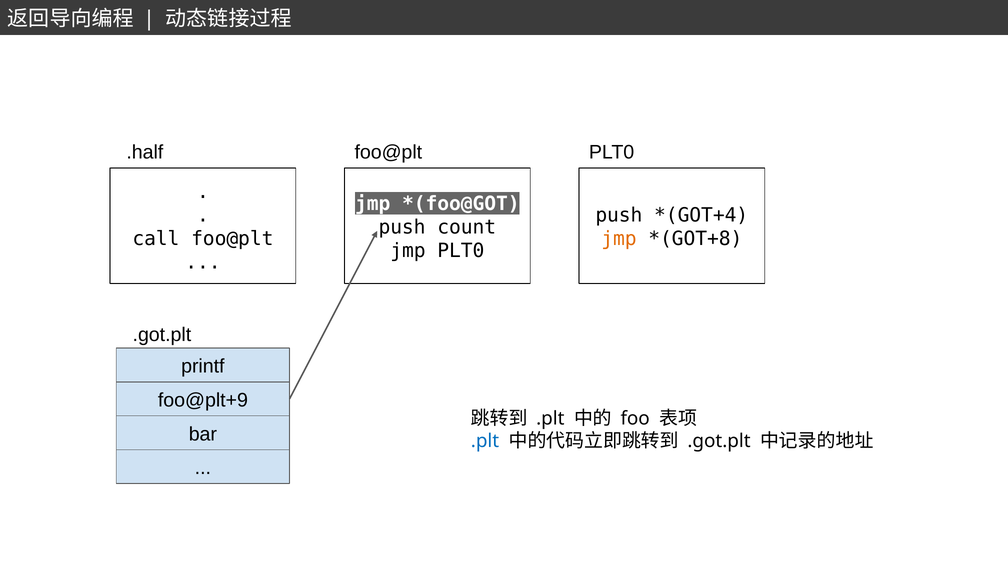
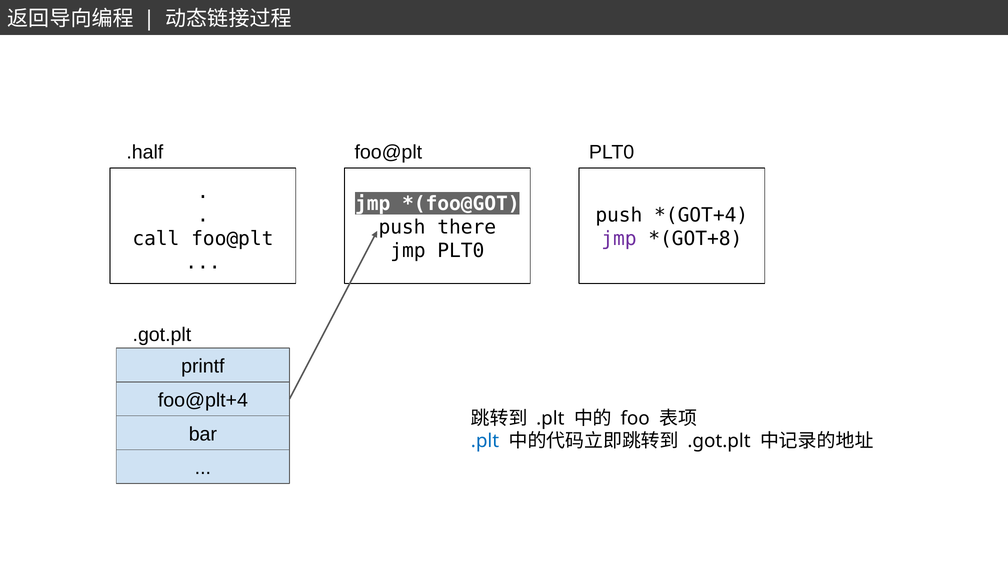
count: count -> there
jmp at (619, 239) colour: orange -> purple
foo@plt+9: foo@plt+9 -> foo@plt+4
